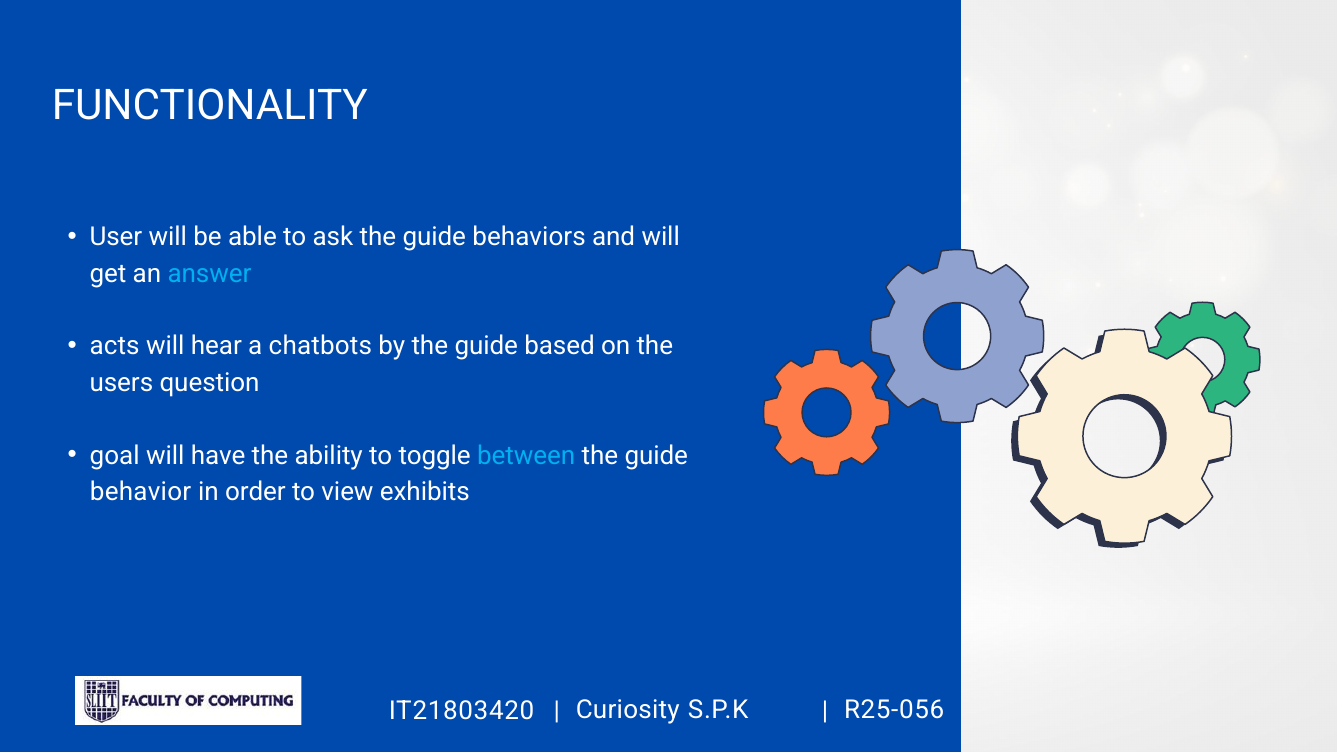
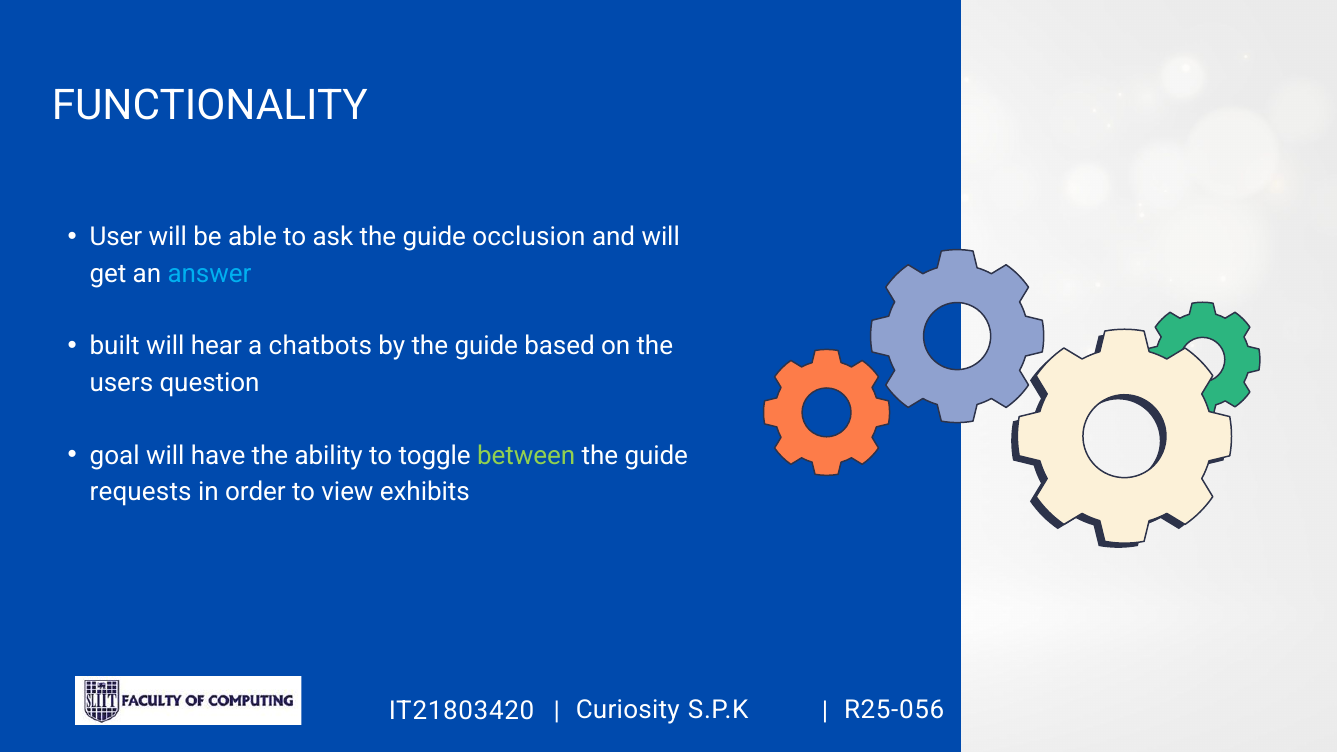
behaviors: behaviors -> occlusion
acts: acts -> built
between colour: light blue -> light green
behavior: behavior -> requests
